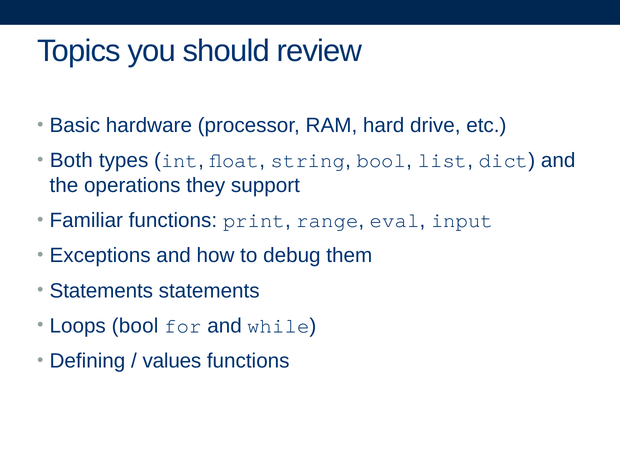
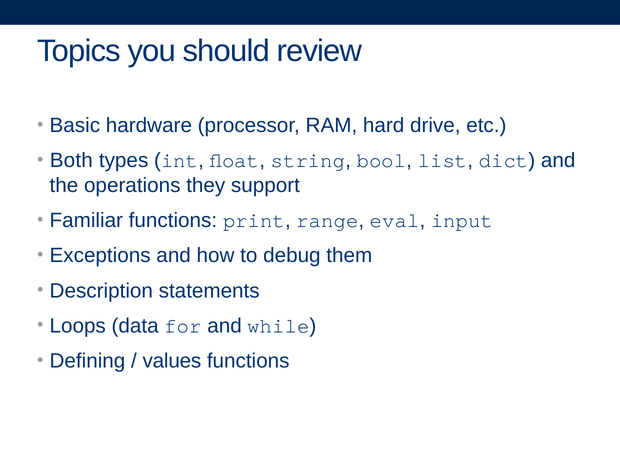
Statements at (101, 291): Statements -> Description
Loops bool: bool -> data
